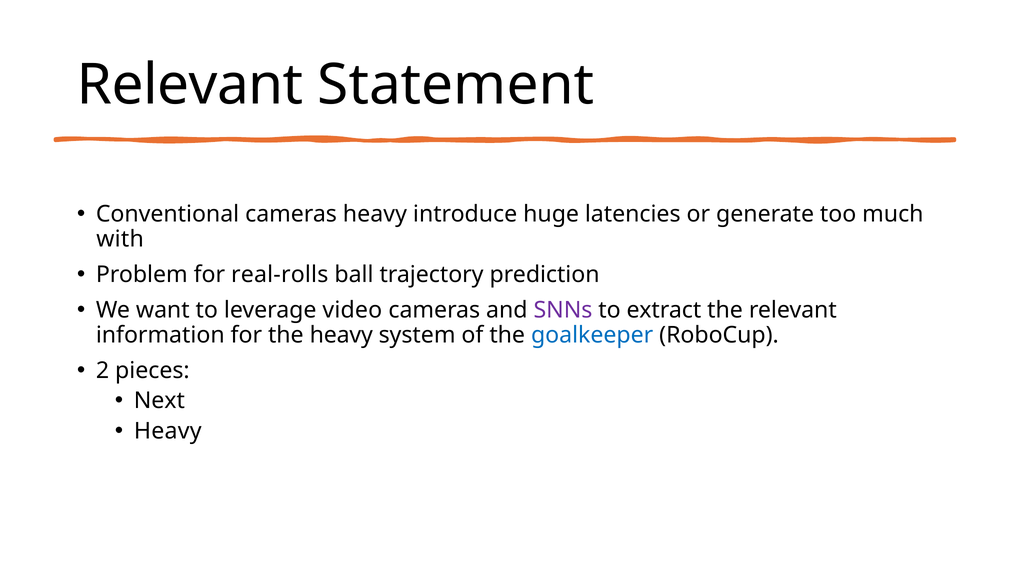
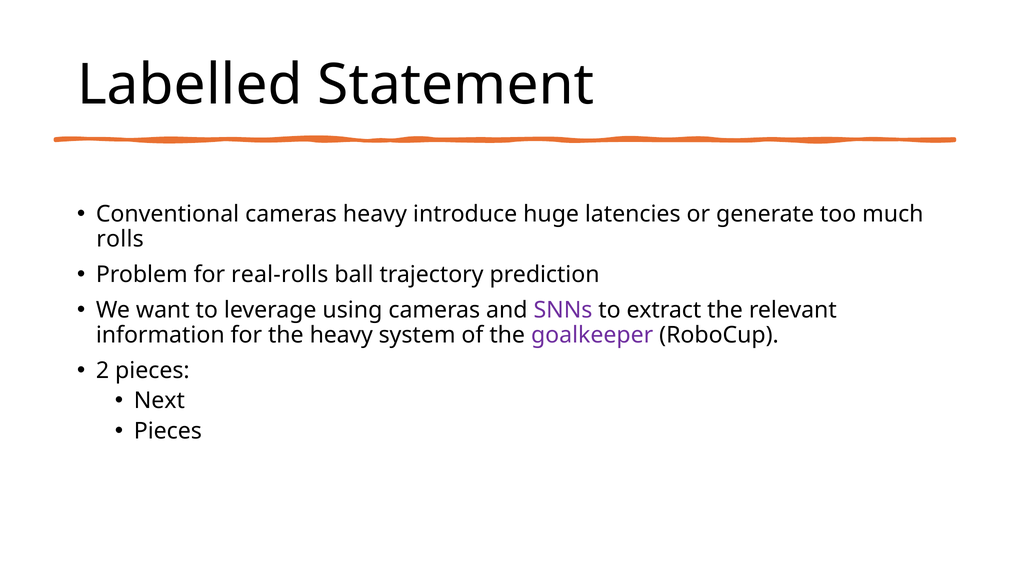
Relevant at (190, 85): Relevant -> Labelled
with: with -> rolls
video: video -> using
goalkeeper colour: blue -> purple
Heavy at (168, 431): Heavy -> Pieces
